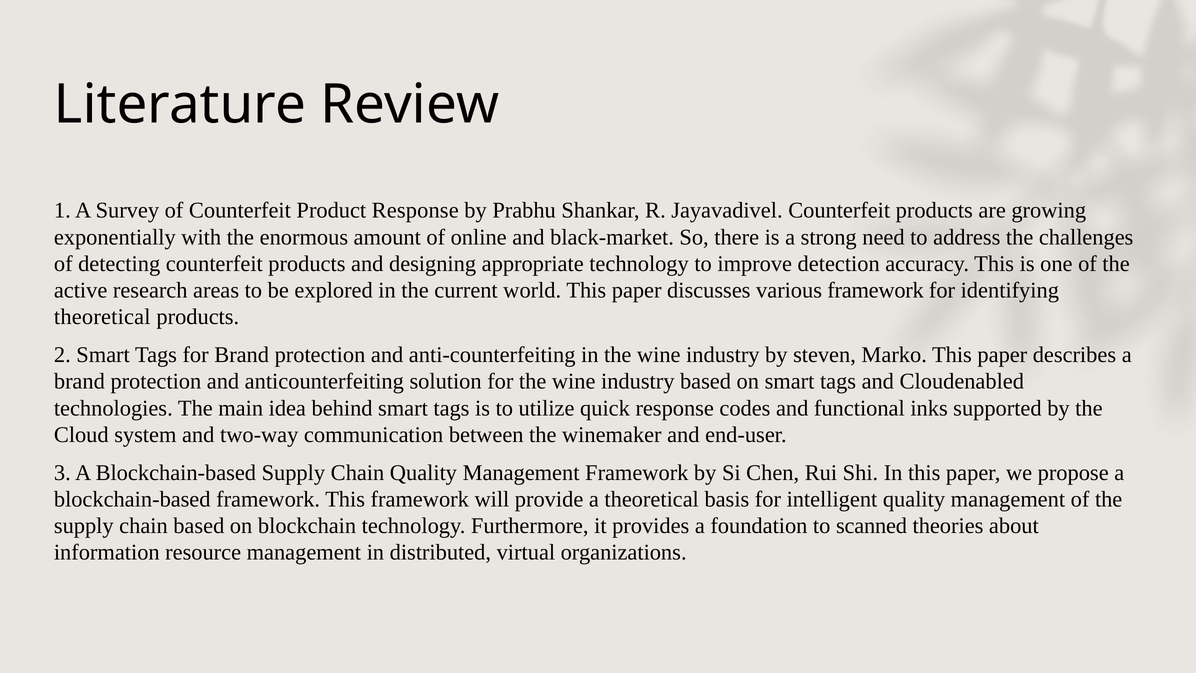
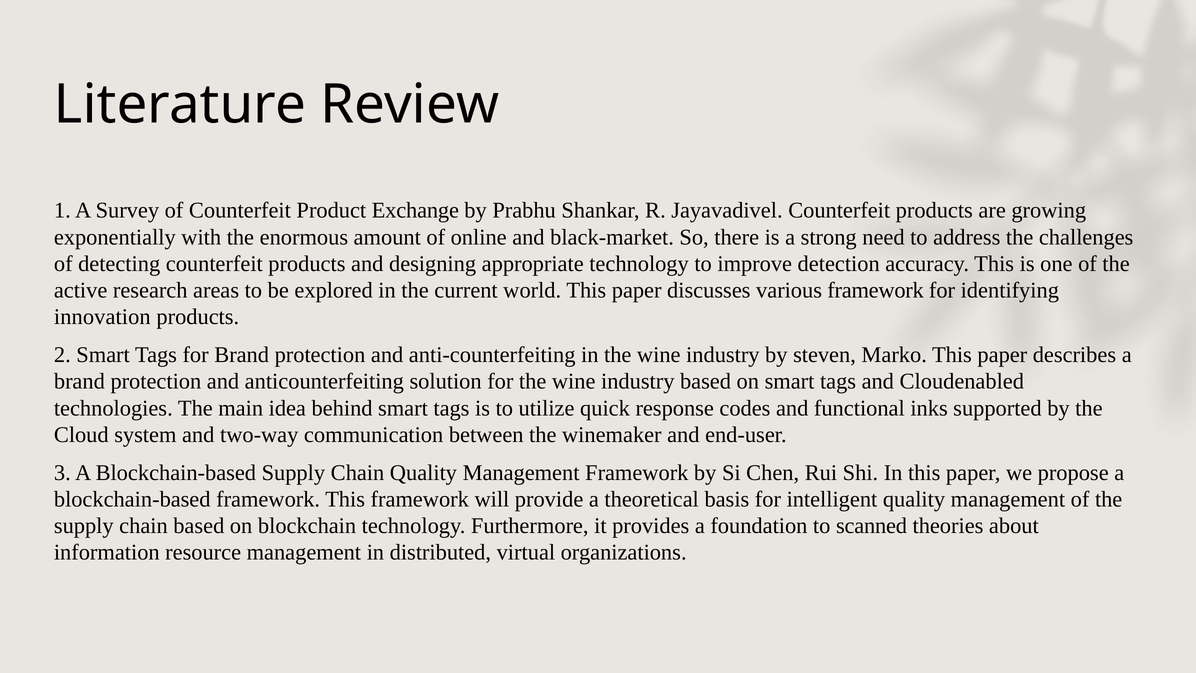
Product Response: Response -> Exchange
theoretical at (102, 317): theoretical -> innovation
